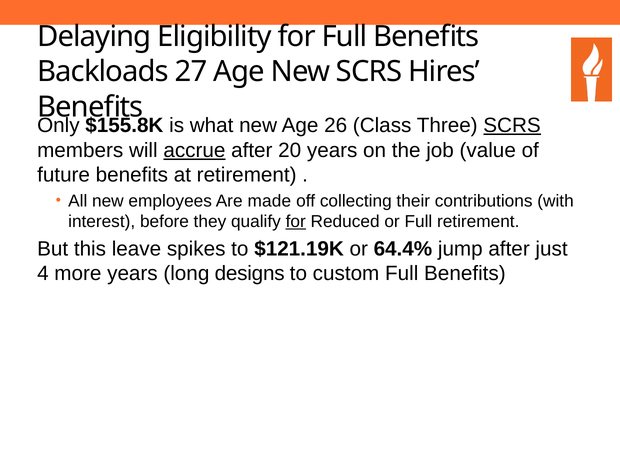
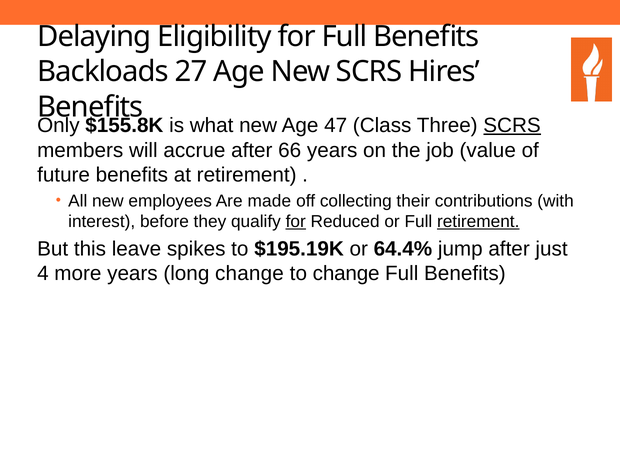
26: 26 -> 47
accrue underline: present -> none
20: 20 -> 66
retirement at (478, 222) underline: none -> present
$121.19K: $121.19K -> $195.19K
long designs: designs -> change
to custom: custom -> change
